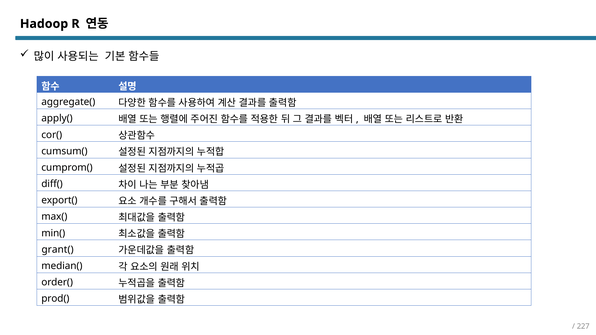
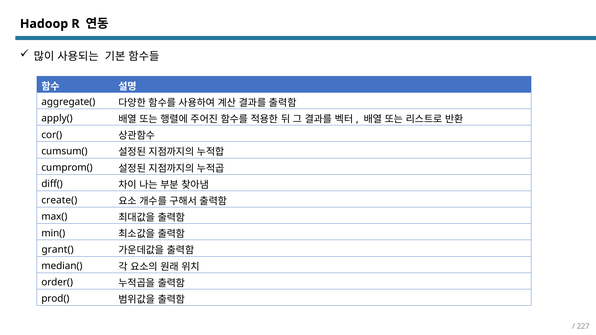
export(: export( -> create(
